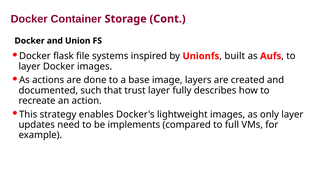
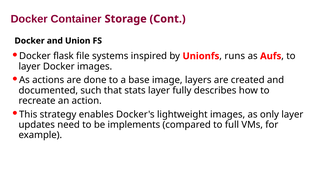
built: built -> runs
trust: trust -> stats
